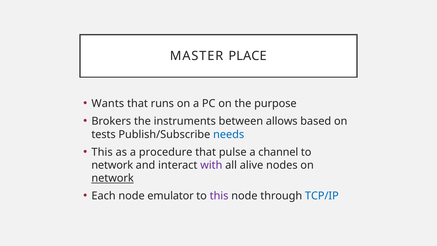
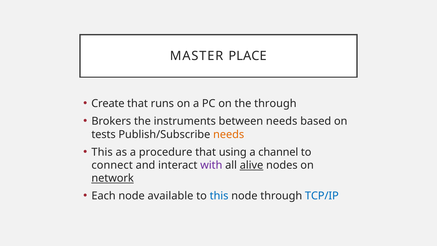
Wants: Wants -> Create
the purpose: purpose -> through
between allows: allows -> needs
needs at (229, 134) colour: blue -> orange
pulse: pulse -> using
network at (112, 165): network -> connect
alive underline: none -> present
emulator: emulator -> available
this at (219, 196) colour: purple -> blue
